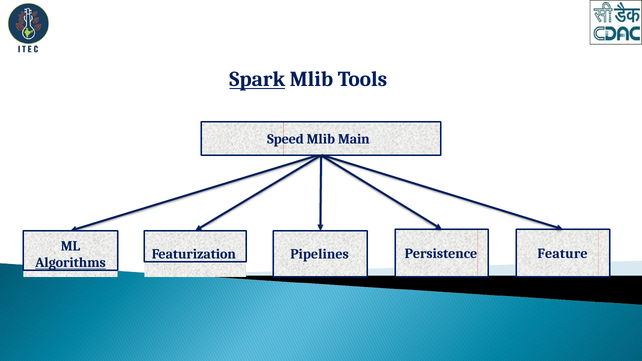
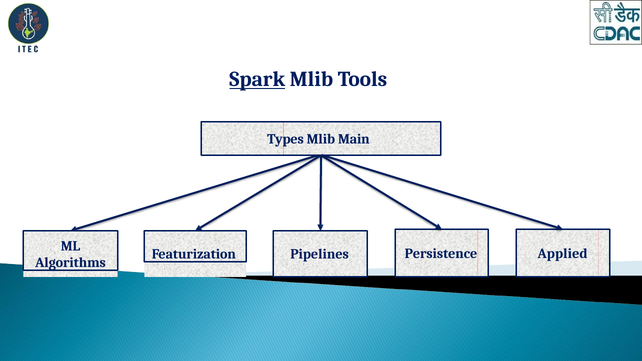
Speed: Speed -> Types
Feature: Feature -> Applied
Algorithms underline: present -> none
